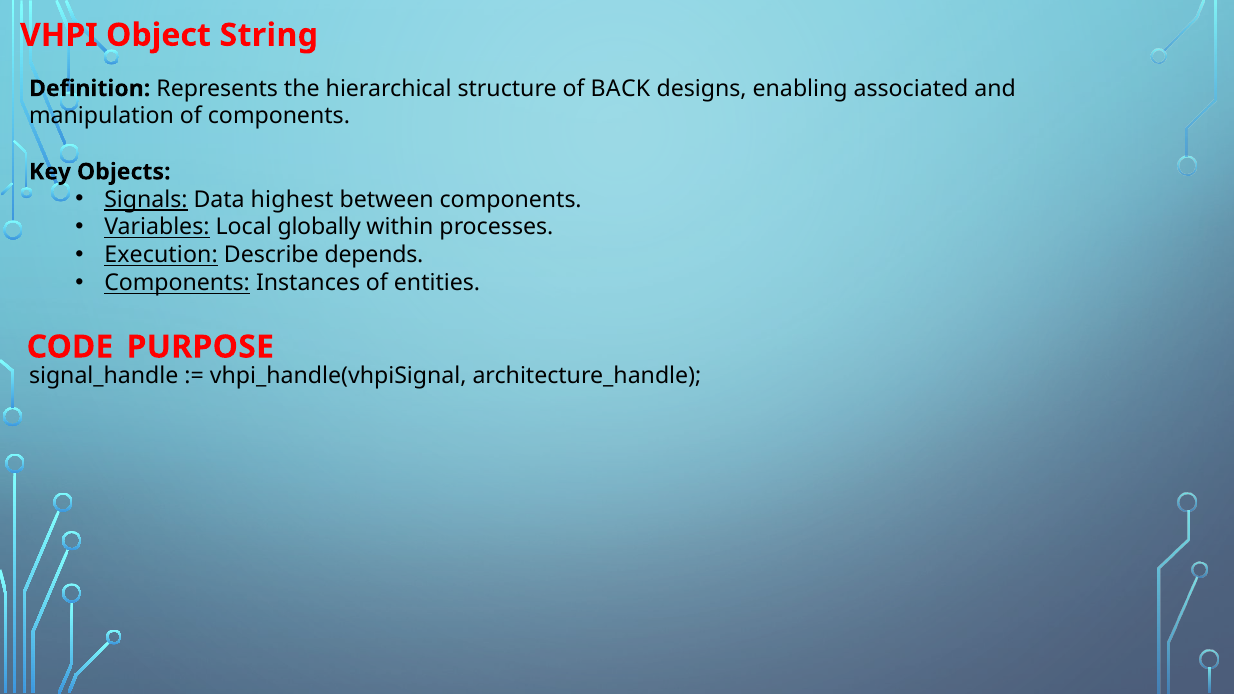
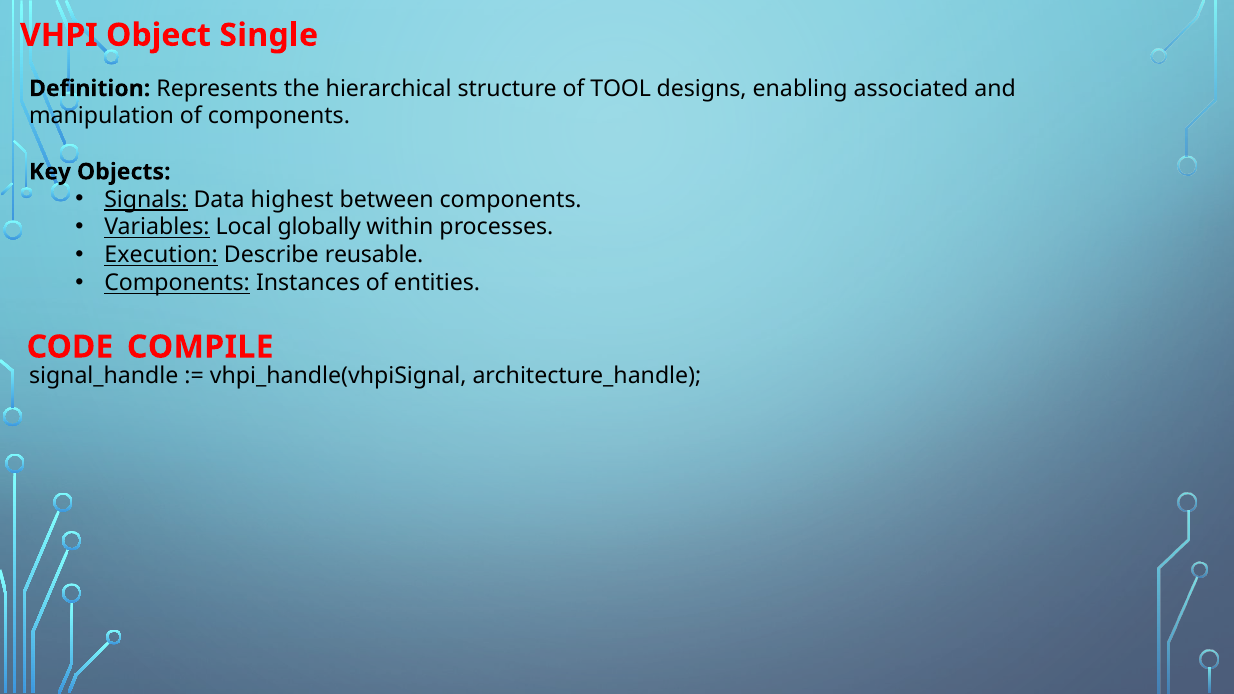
String: String -> Single
BACK: BACK -> TOOL
depends: depends -> reusable
PURPOSE: PURPOSE -> COMPILE
